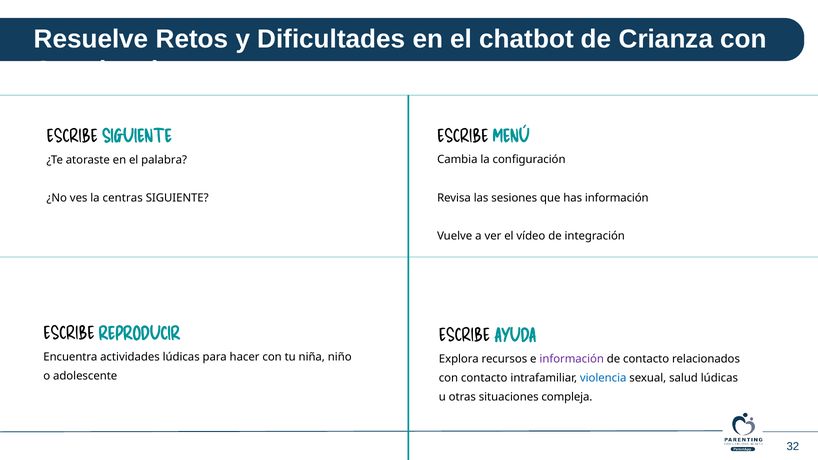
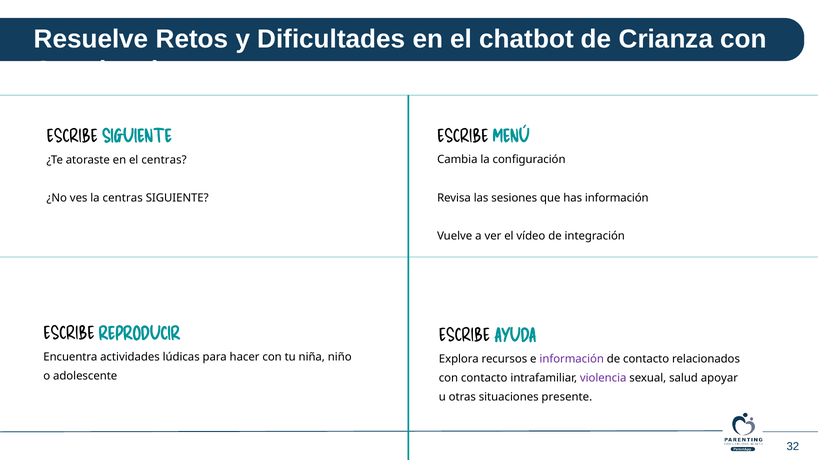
el palabra: palabra -> centras
violencia colour: blue -> purple
salud lúdicas: lúdicas -> apoyar
compleja: compleja -> presente
